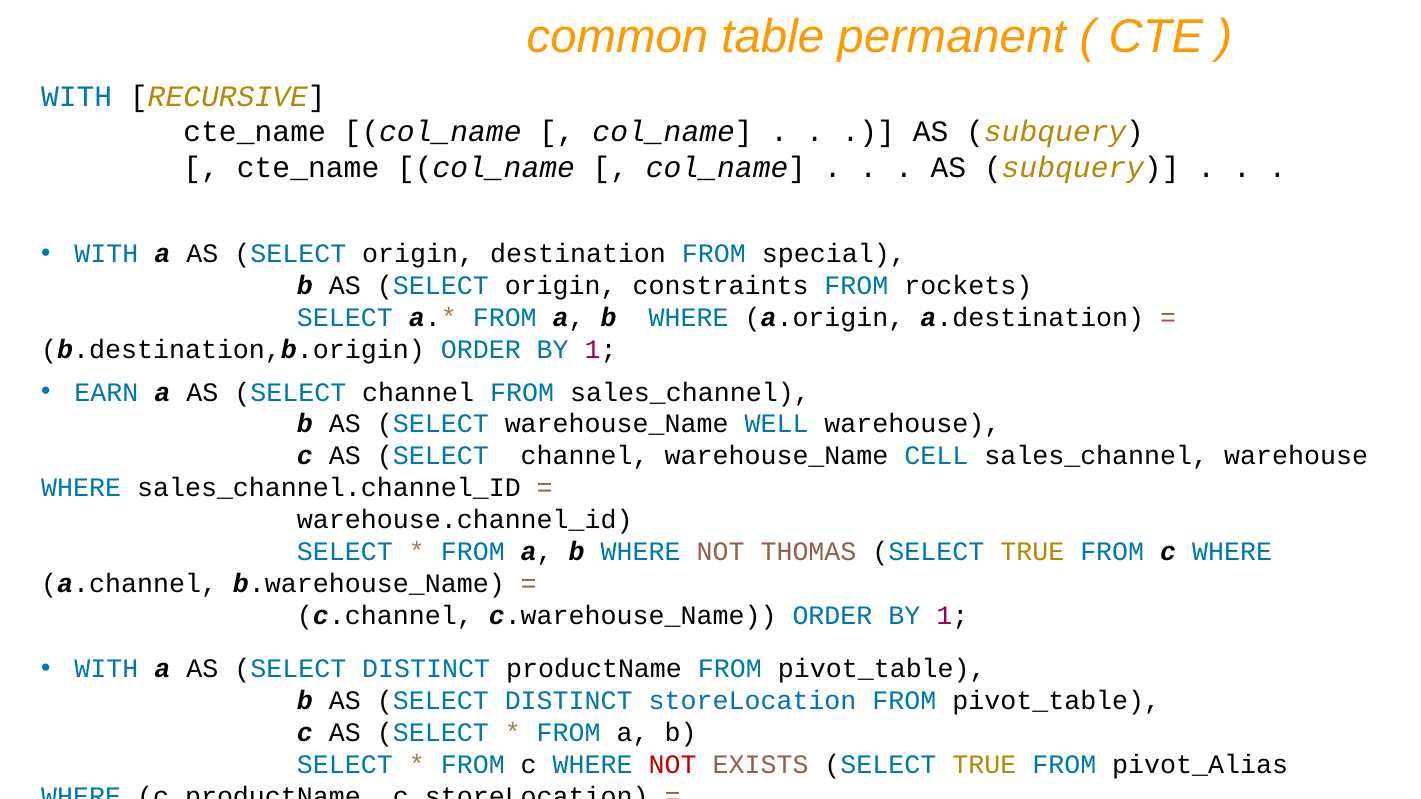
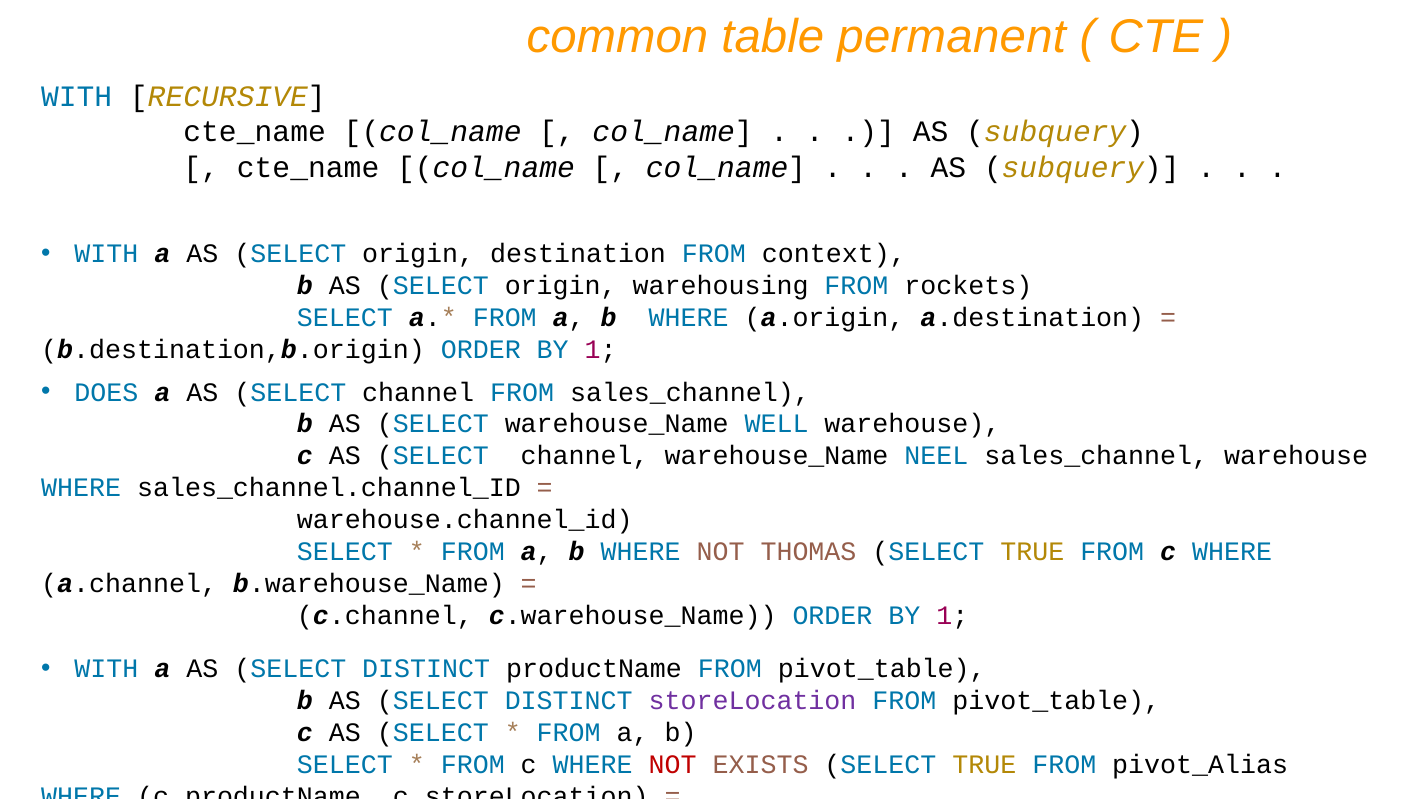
special: special -> context
constraints: constraints -> warehousing
EARN: EARN -> DOES
CELL: CELL -> NEEL
storeLocation at (753, 701) colour: blue -> purple
